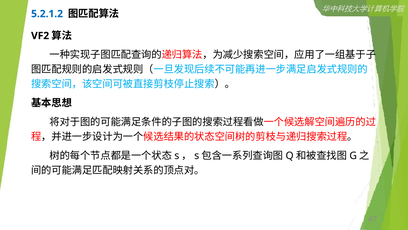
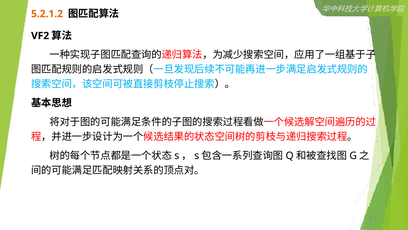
5.2.1.2 colour: blue -> orange
